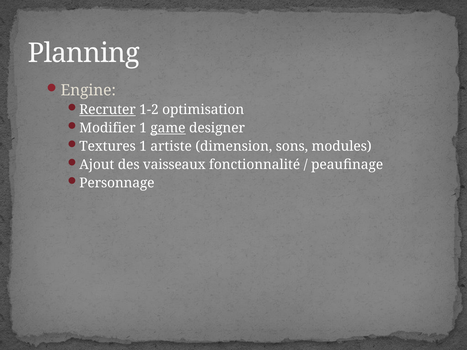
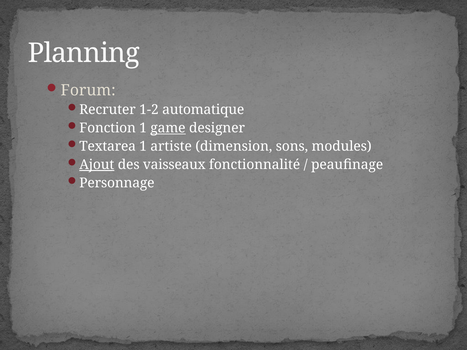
Engine: Engine -> Forum
Recruter underline: present -> none
optimisation: optimisation -> automatique
Modifier: Modifier -> Fonction
Textures: Textures -> Textarea
Ajout underline: none -> present
